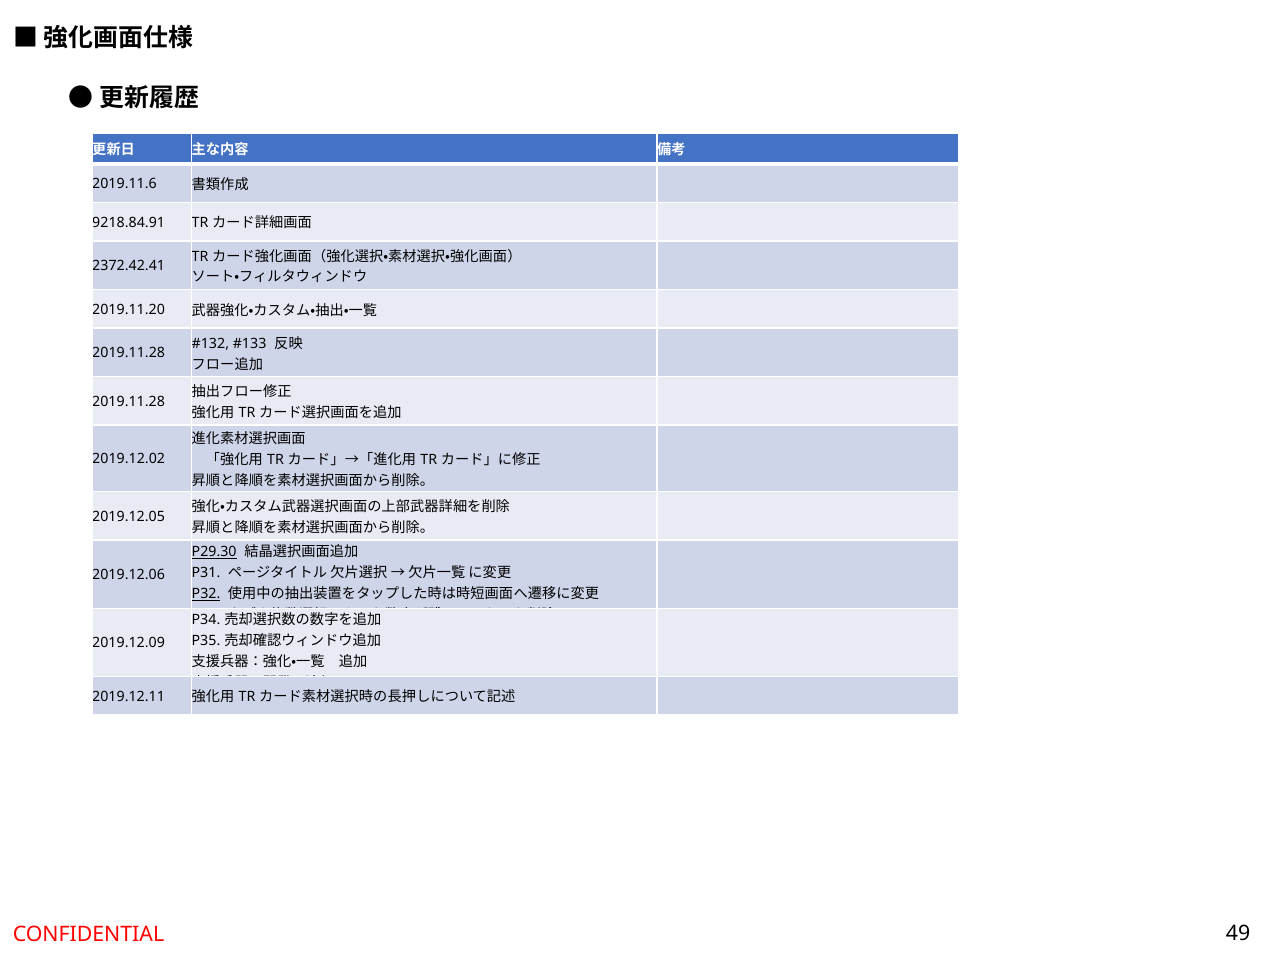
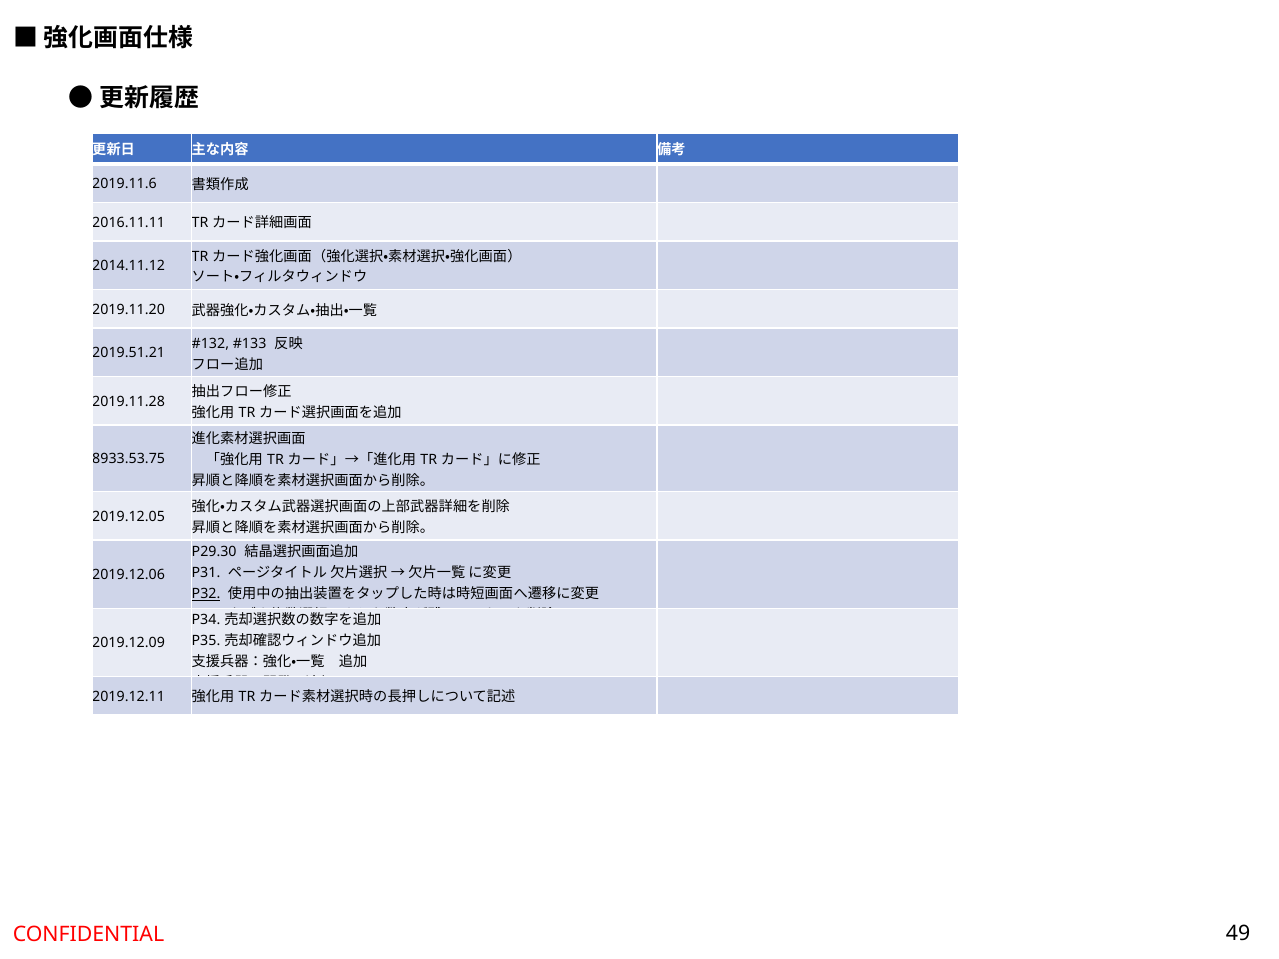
9218.84.91: 9218.84.91 -> 2016.11.11
2372.42.41: 2372.42.41 -> 2014.11.12
2019.11.28 at (129, 353): 2019.11.28 -> 2019.51.21
2019.12.02: 2019.12.02 -> 8933.53.75
P29.30 underline: present -> none
